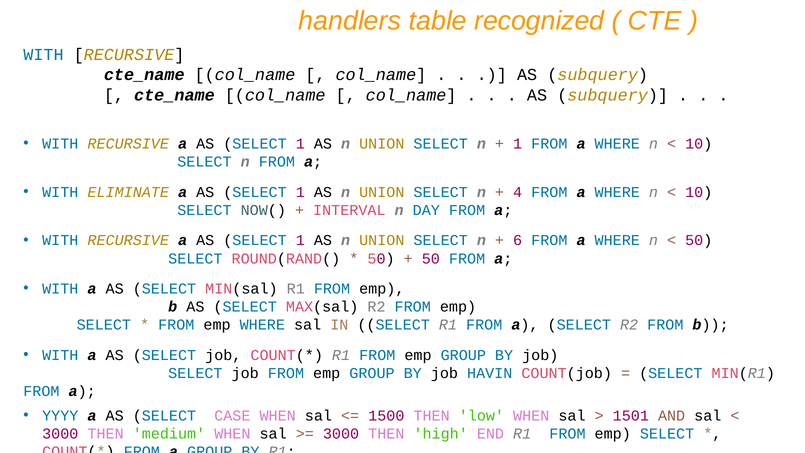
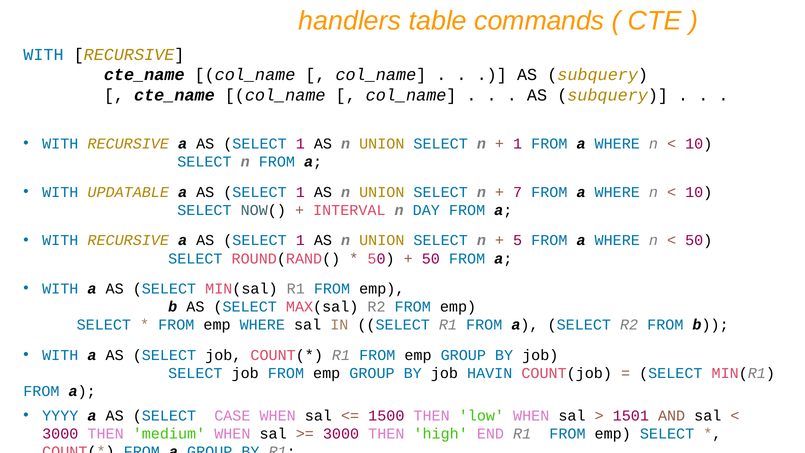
recognized: recognized -> commands
ELIMINATE: ELIMINATE -> UPDATABLE
4: 4 -> 7
6: 6 -> 5
